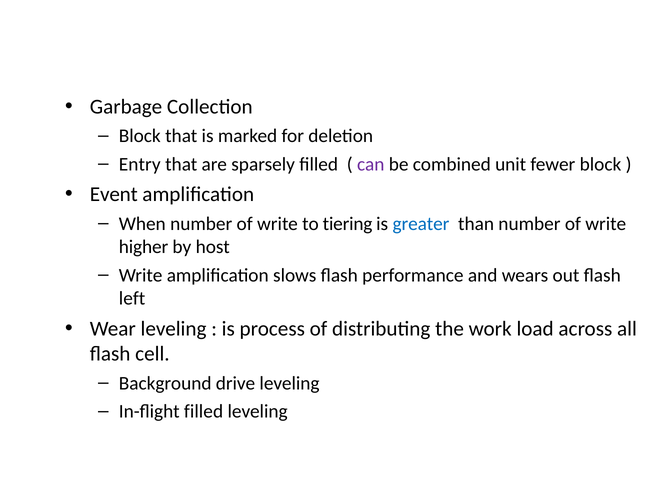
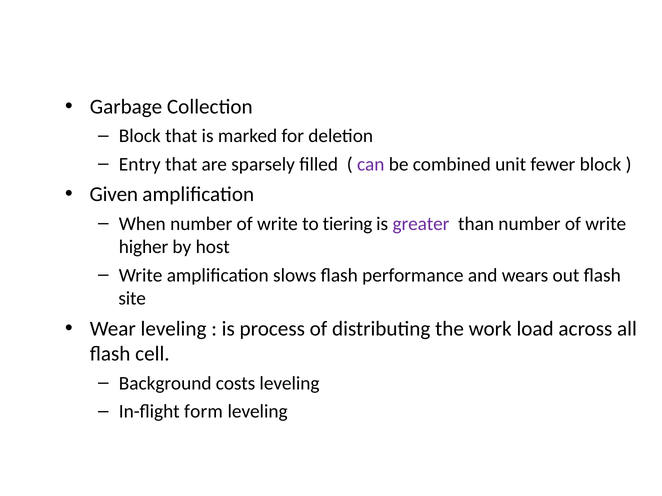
Event: Event -> Given
greater colour: blue -> purple
left: left -> site
drive: drive -> costs
In-flight filled: filled -> form
